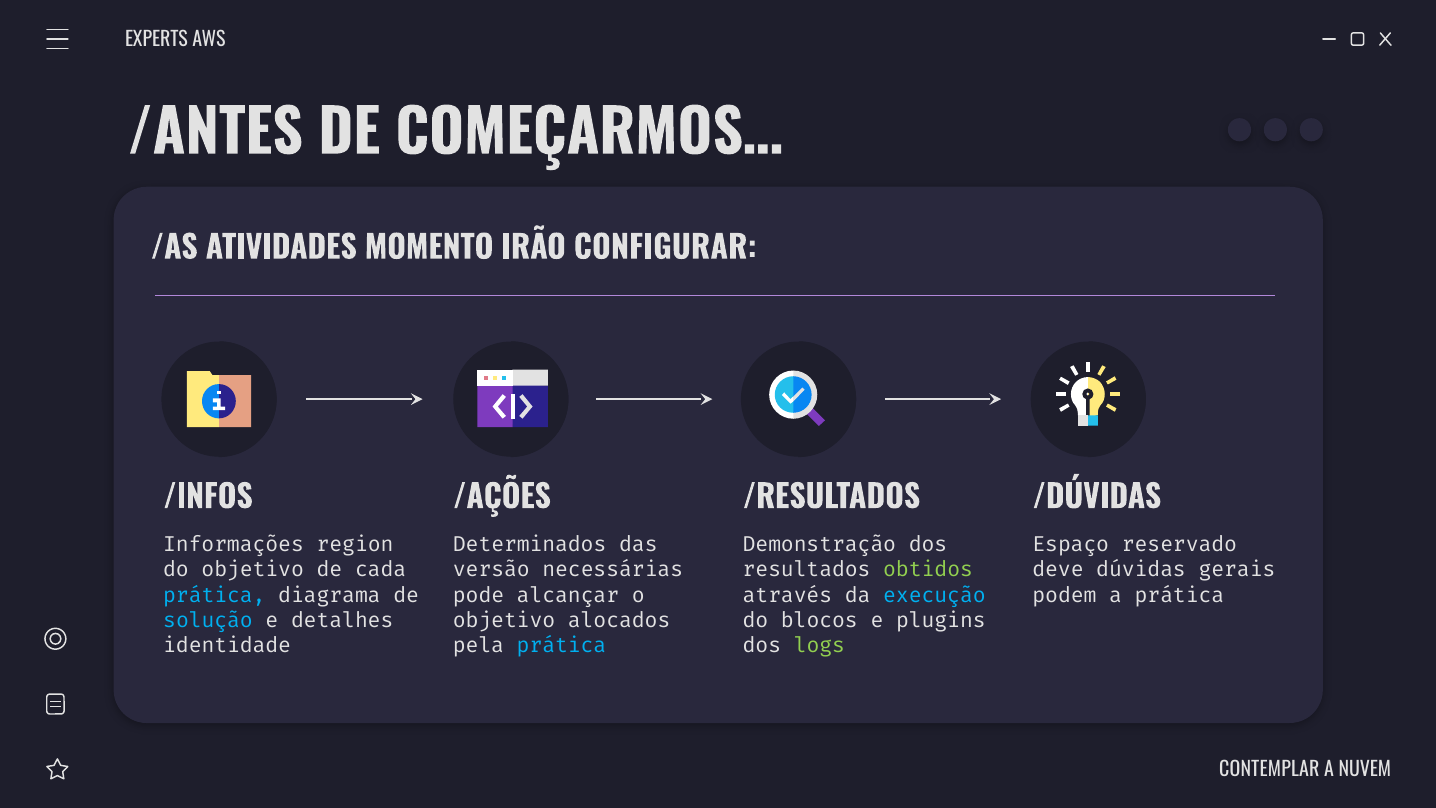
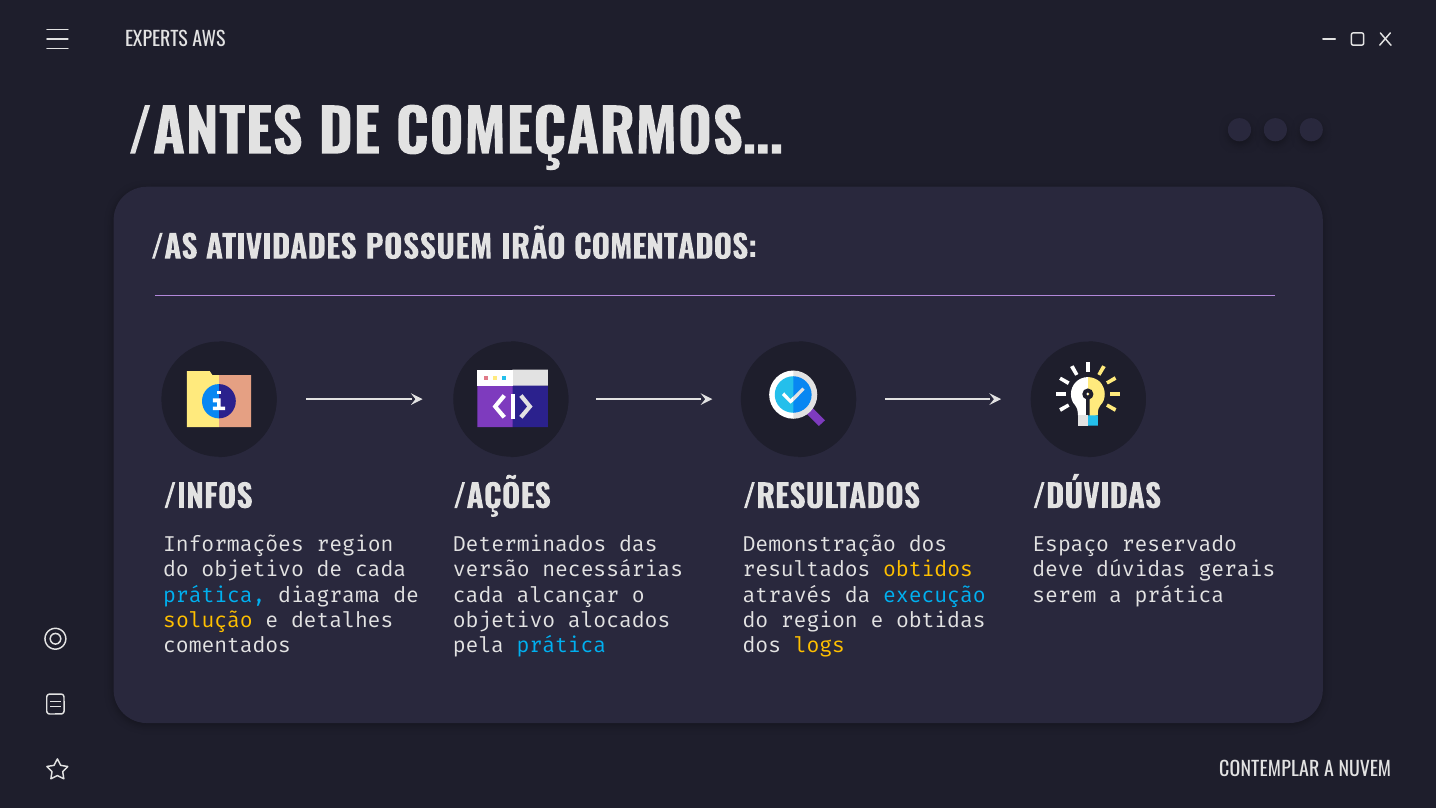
MOMENTO: MOMENTO -> POSSUEM
IRÃO CONFIGURAR: CONFIGURAR -> COMENTADOS
obtidos colour: light green -> yellow
pode at (479, 595): pode -> cada
podem: podem -> serem
solução colour: light blue -> yellow
do blocos: blocos -> region
plugins: plugins -> obtidas
identidade at (227, 645): identidade -> comentados
logs colour: light green -> yellow
